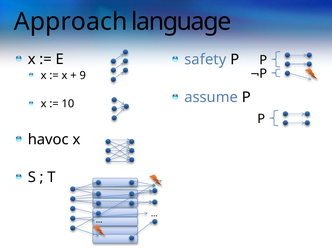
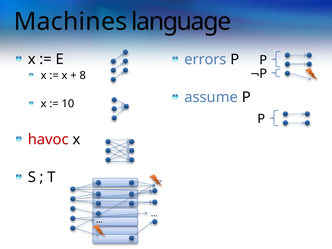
Approach: Approach -> Machines
safety: safety -> errors
9: 9 -> 8
havoc colour: black -> red
